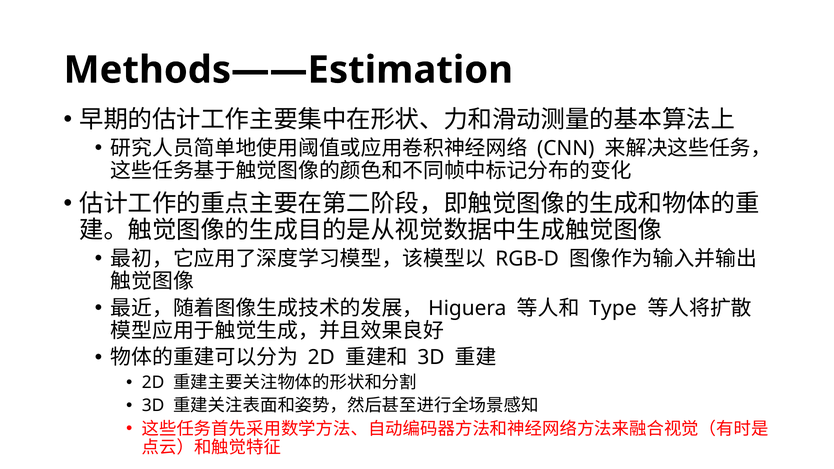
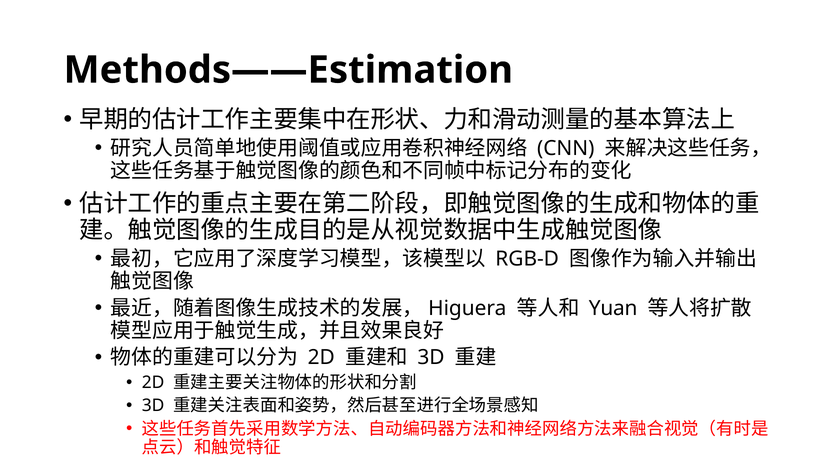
Type: Type -> Yuan
